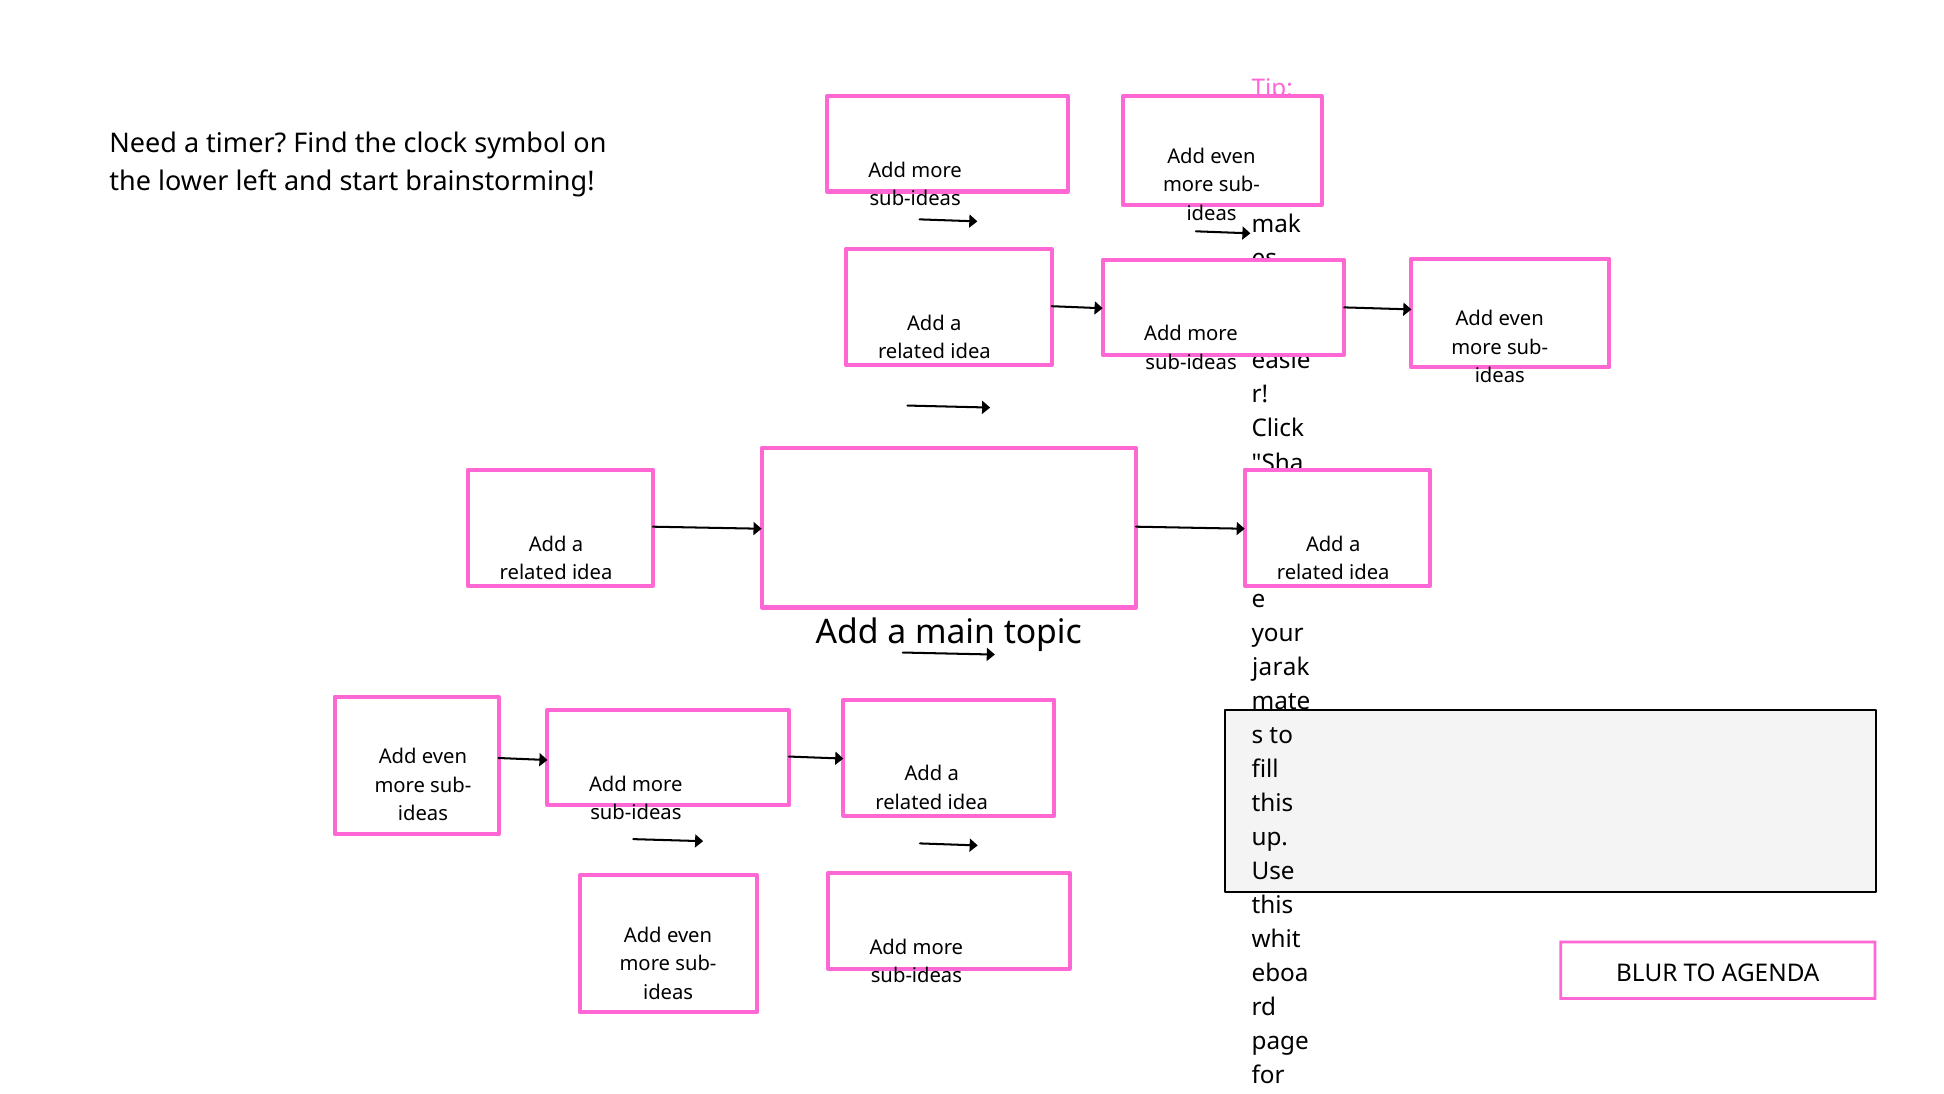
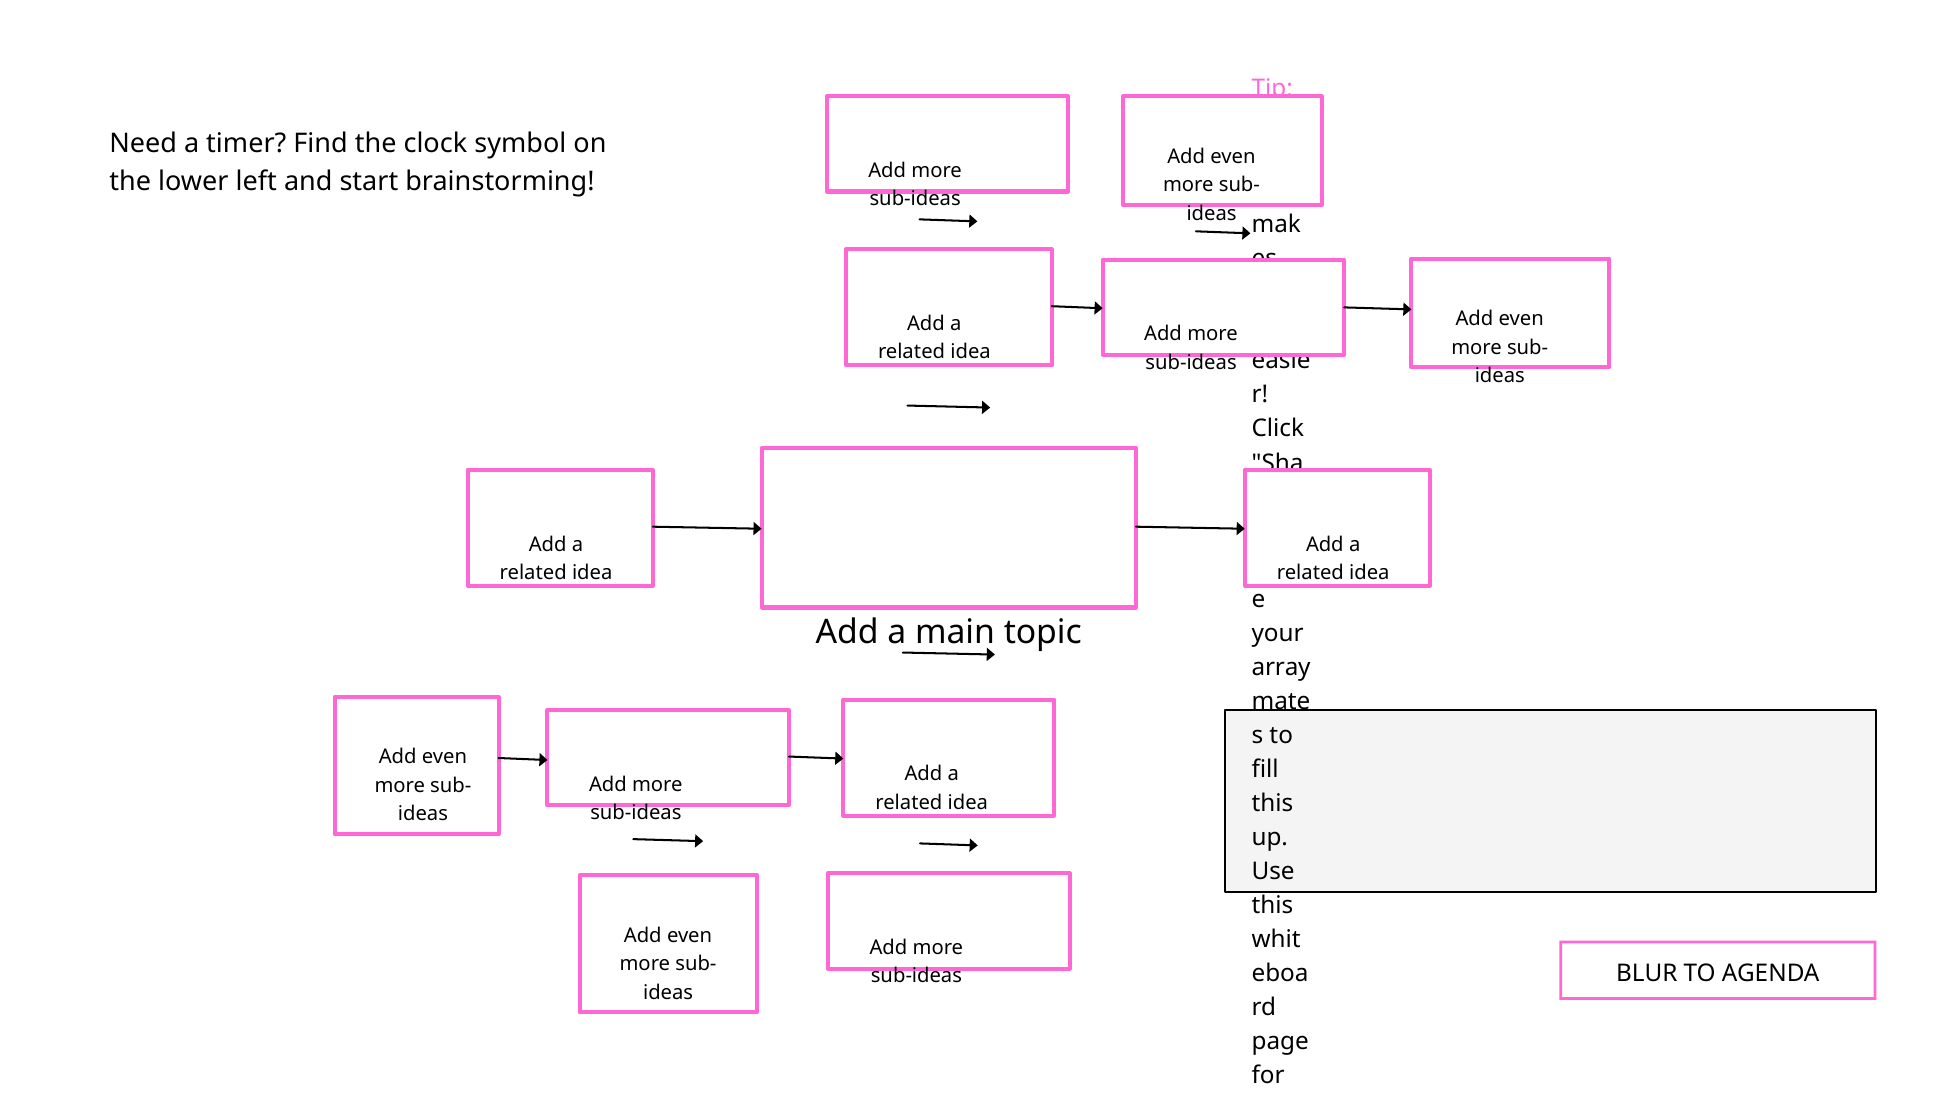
jarak: jarak -> array
